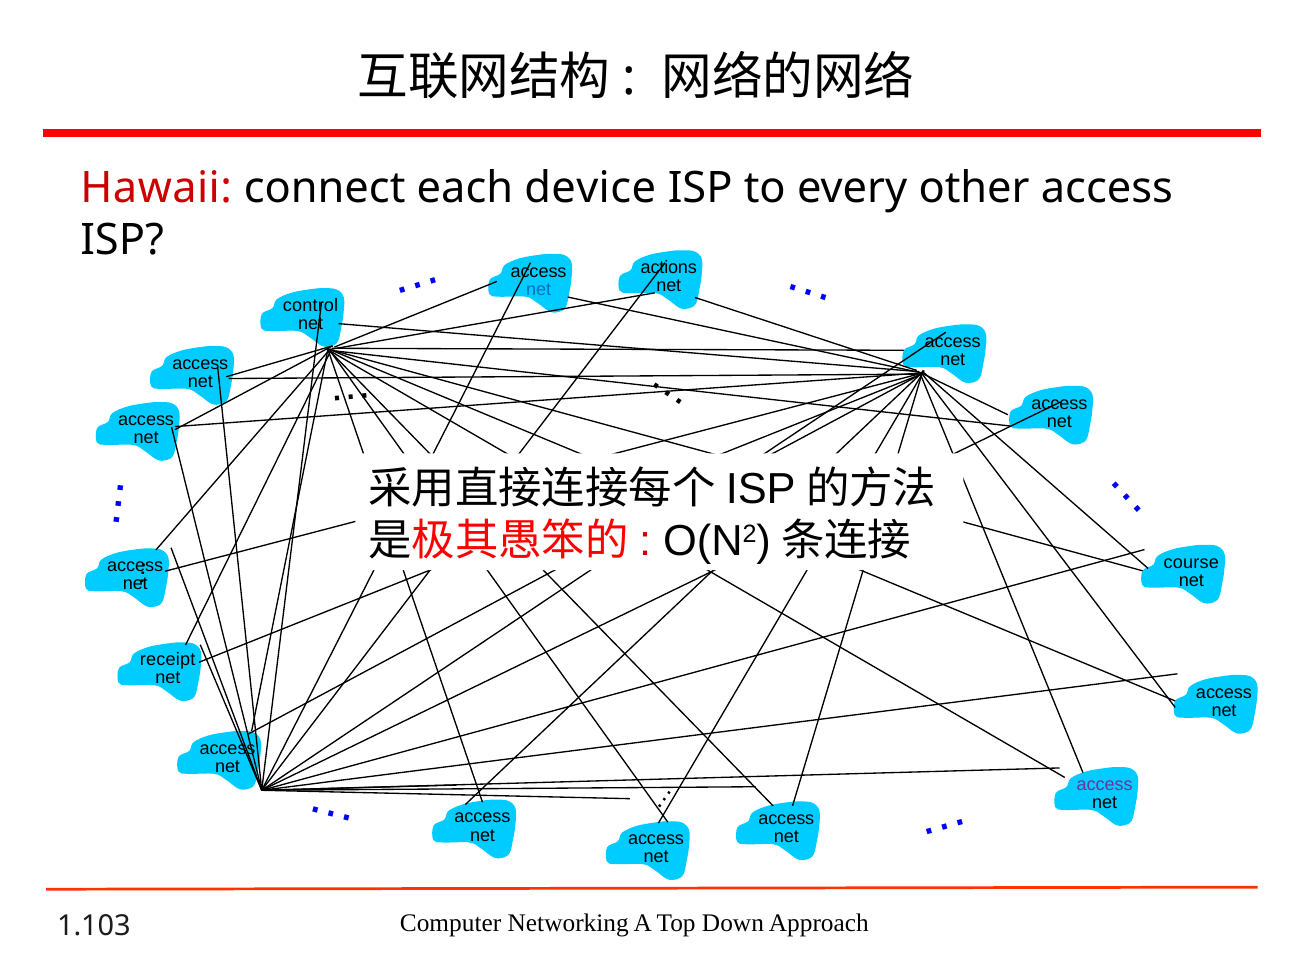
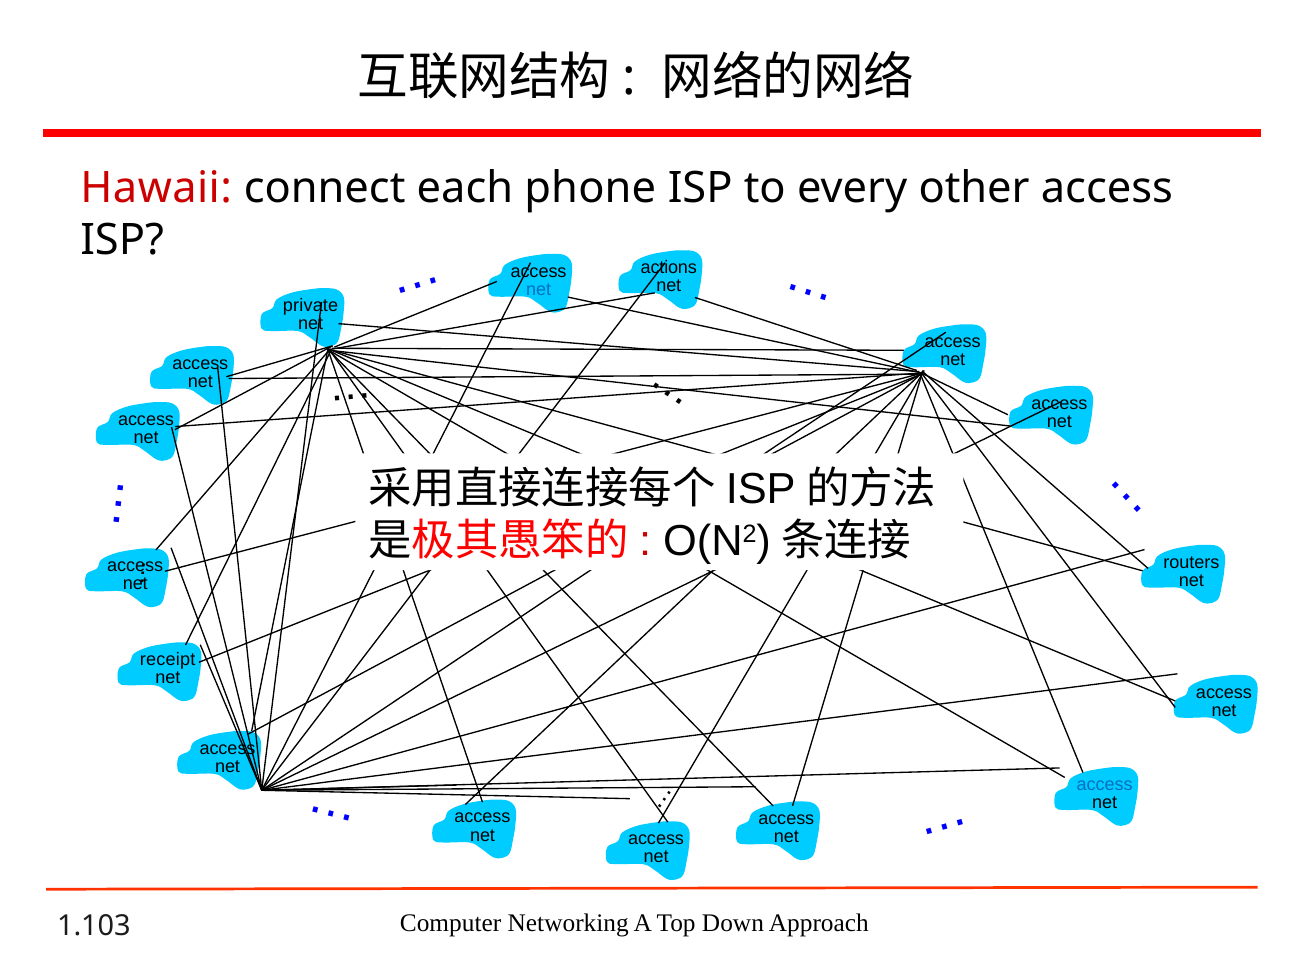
device: device -> phone
control: control -> private
course: course -> routers
access at (1105, 785) colour: purple -> blue
